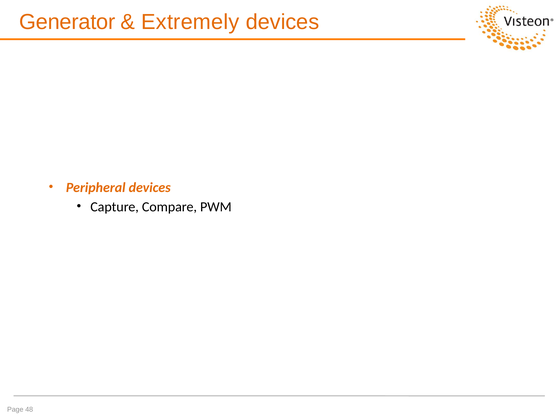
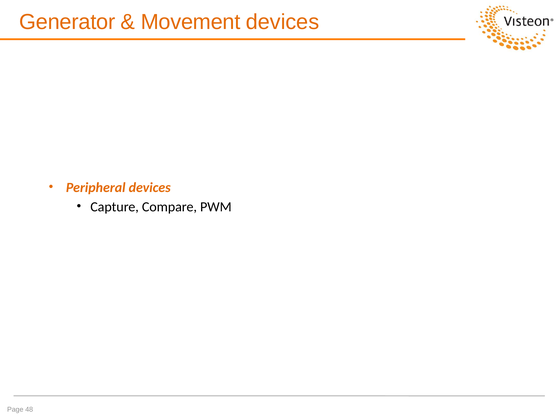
Extremely: Extremely -> Movement
